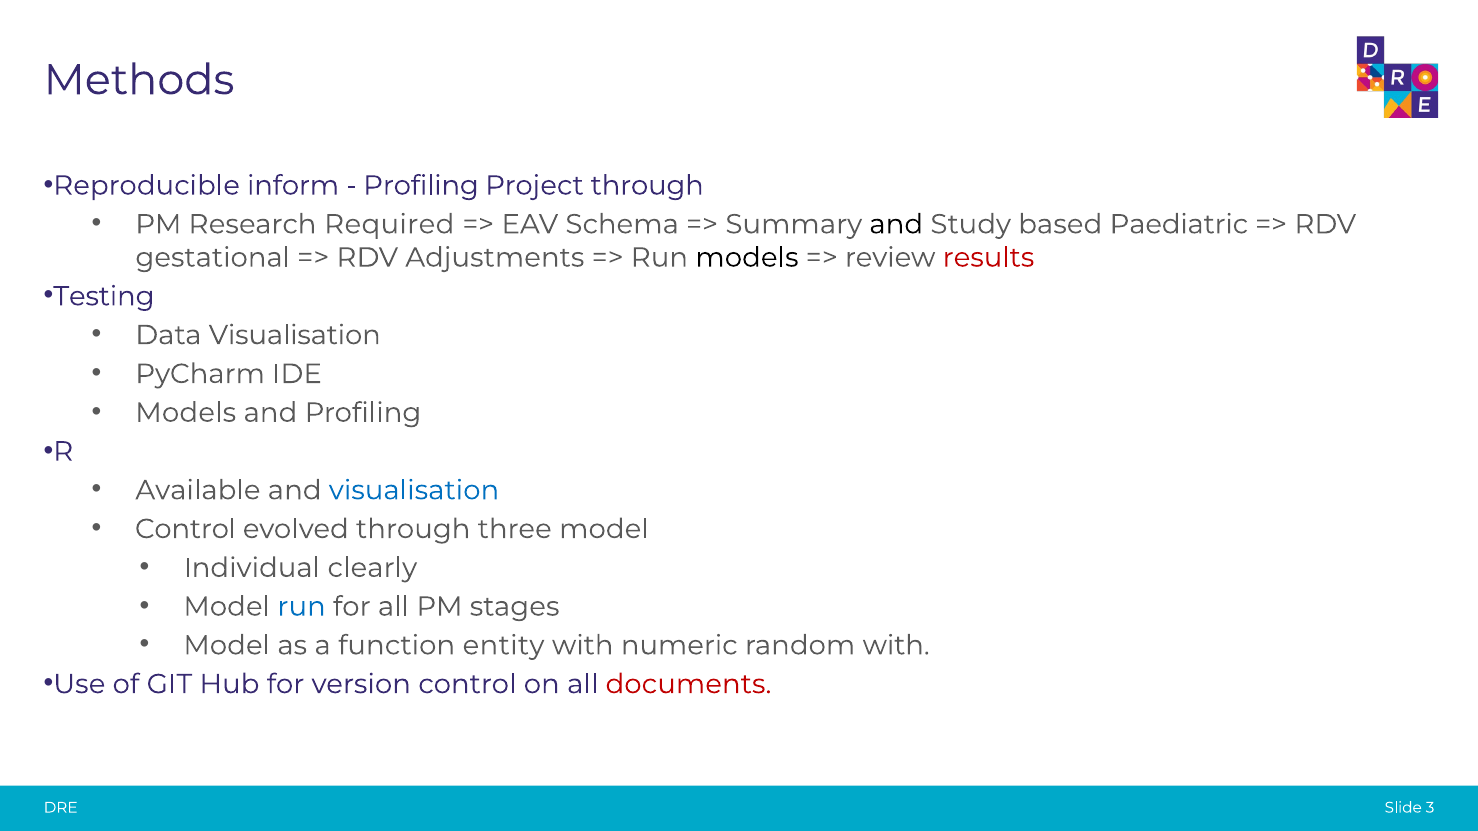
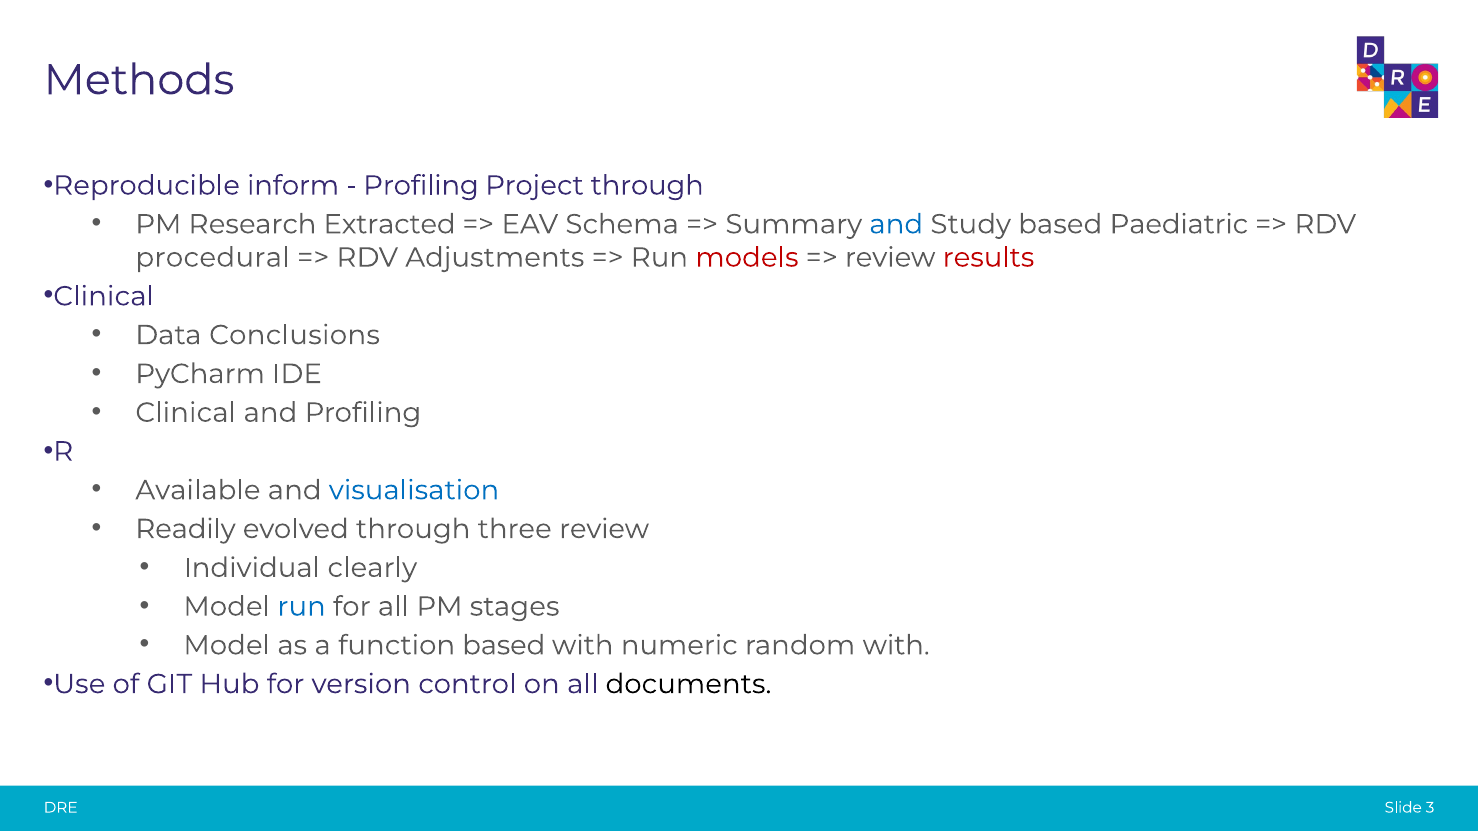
Required: Required -> Extracted
and at (896, 224) colour: black -> blue
gestational: gestational -> procedural
models at (747, 258) colour: black -> red
Testing at (104, 296): Testing -> Clinical
Data Visualisation: Visualisation -> Conclusions
Models at (186, 413): Models -> Clinical
Control at (186, 529): Control -> Readily
three model: model -> review
function entity: entity -> based
documents colour: red -> black
